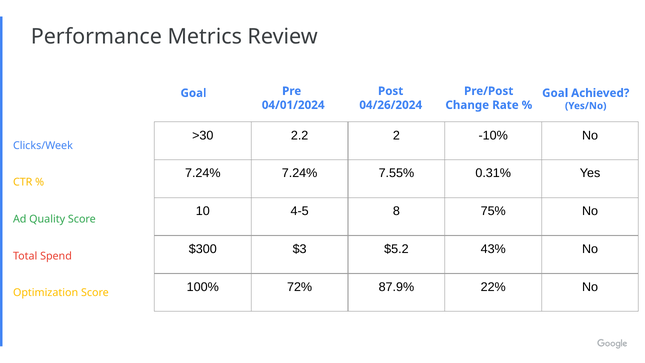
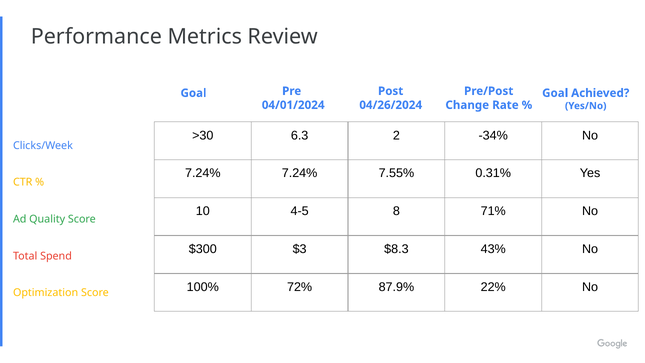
2.2: 2.2 -> 6.3
-10%: -10% -> -34%
75%: 75% -> 71%
$5.2: $5.2 -> $8.3
